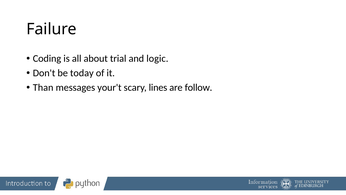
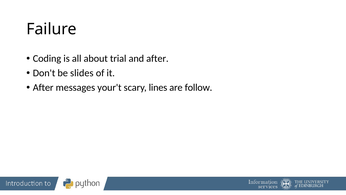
and logic: logic -> after
today: today -> slides
Than at (43, 87): Than -> After
